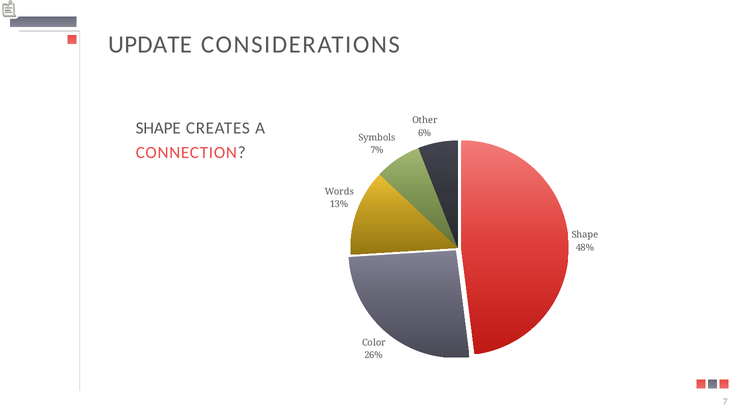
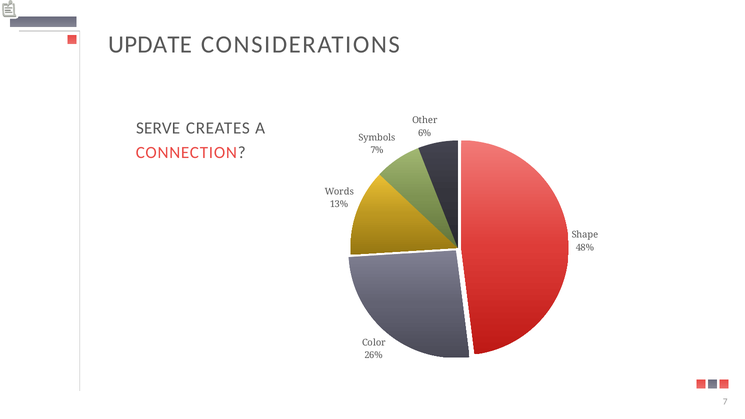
SHAPE at (158, 128): SHAPE -> SERVE
